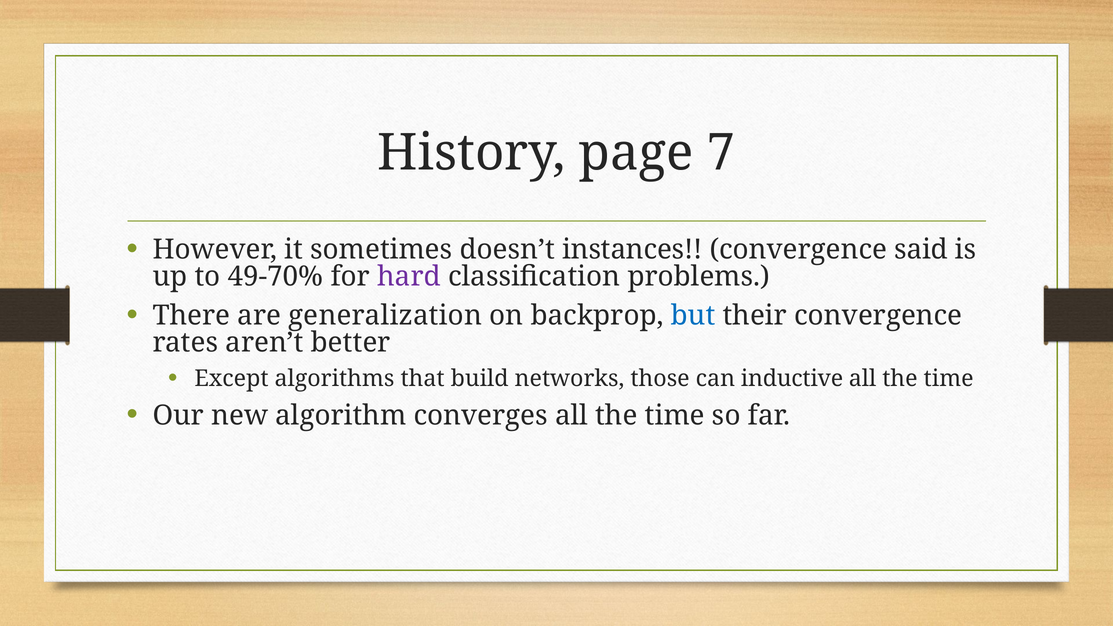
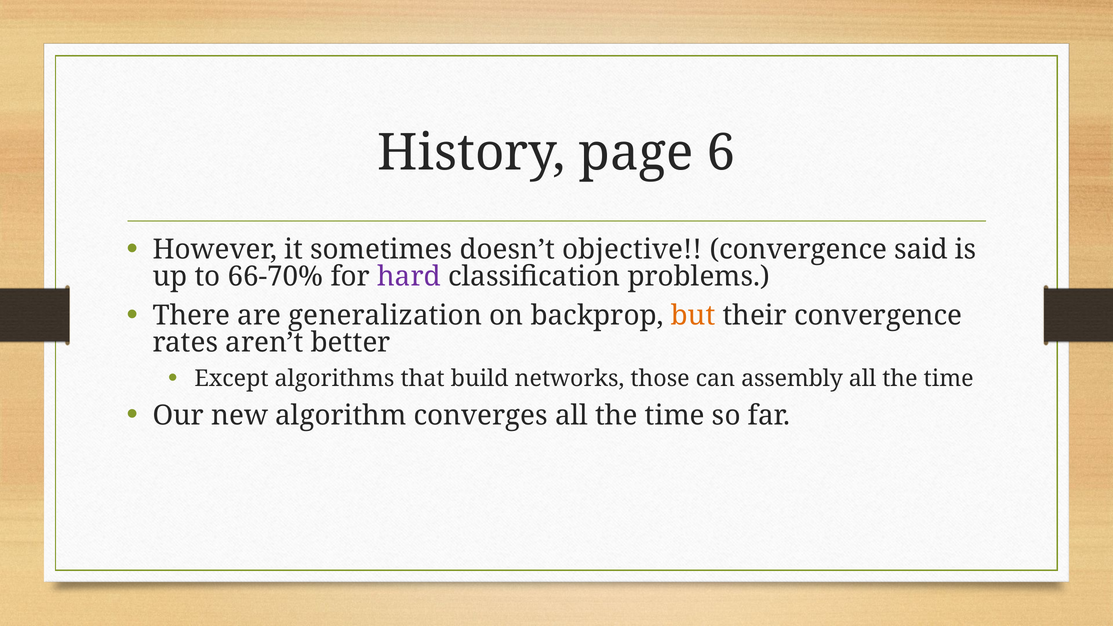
7: 7 -> 6
instances: instances -> objective
49-70%: 49-70% -> 66-70%
but colour: blue -> orange
inductive: inductive -> assembly
